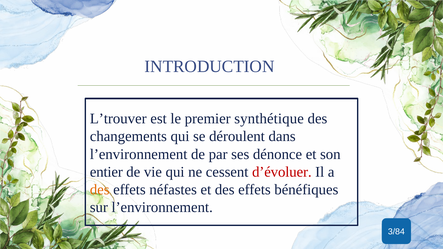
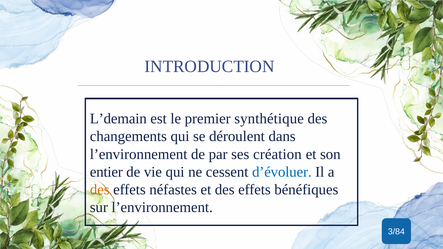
L’trouver: L’trouver -> L’demain
dénonce: dénonce -> création
d’évoluer colour: red -> blue
